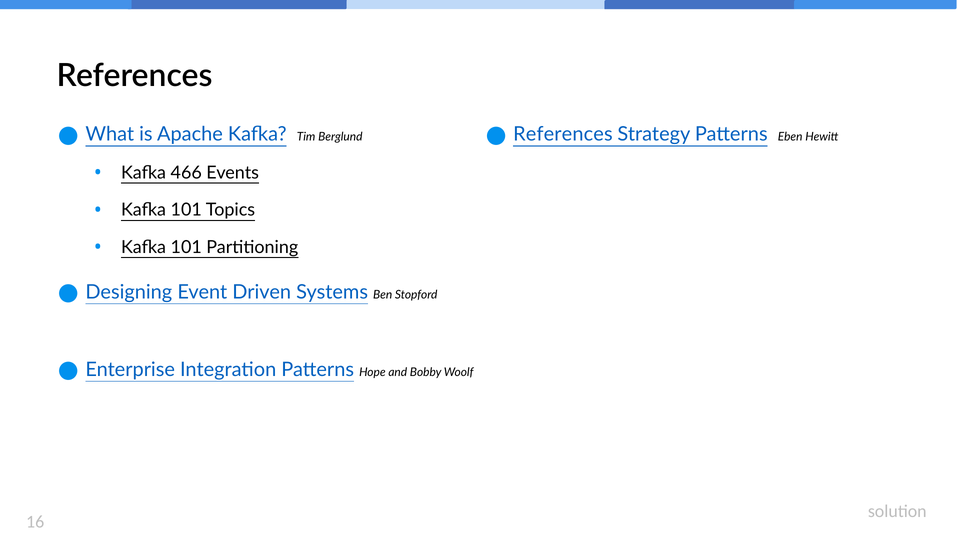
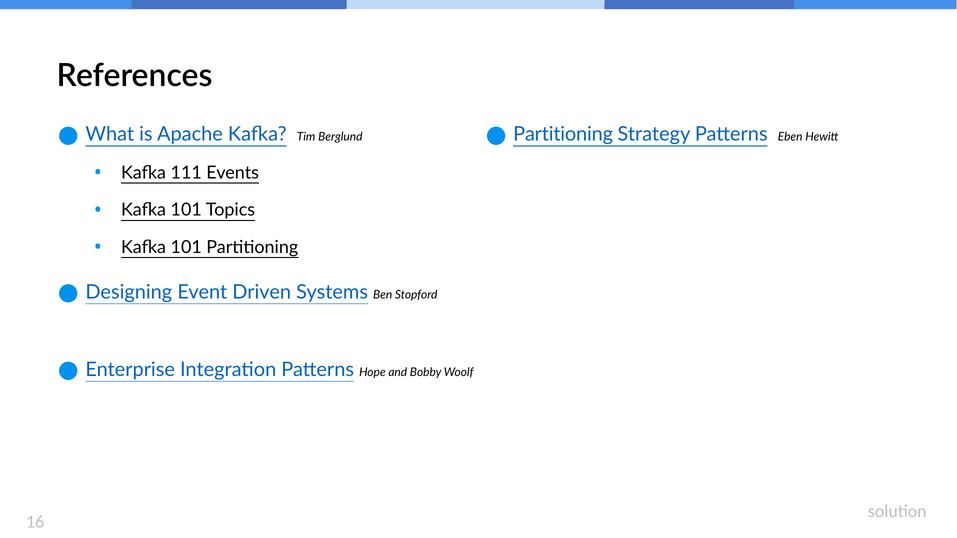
References at (563, 134): References -> Partitioning
466: 466 -> 111
